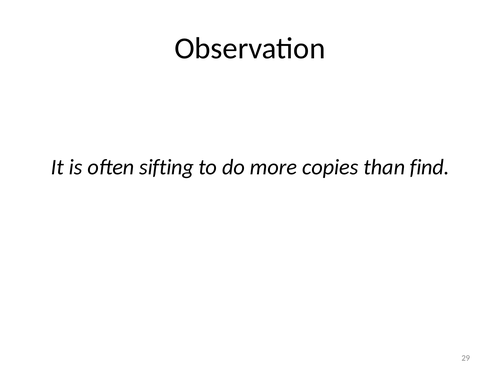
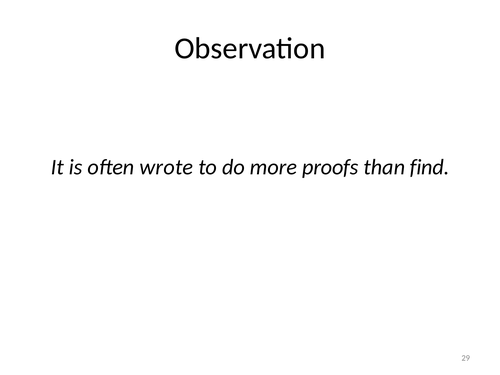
sifting: sifting -> wrote
copies: copies -> proofs
